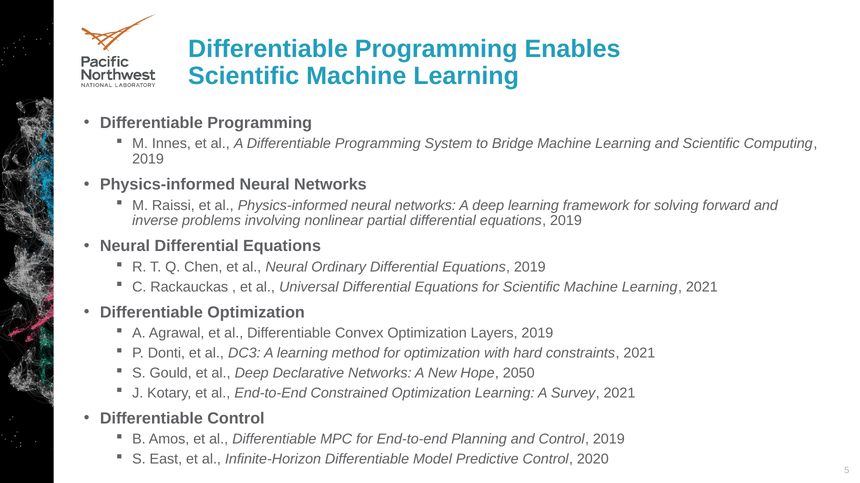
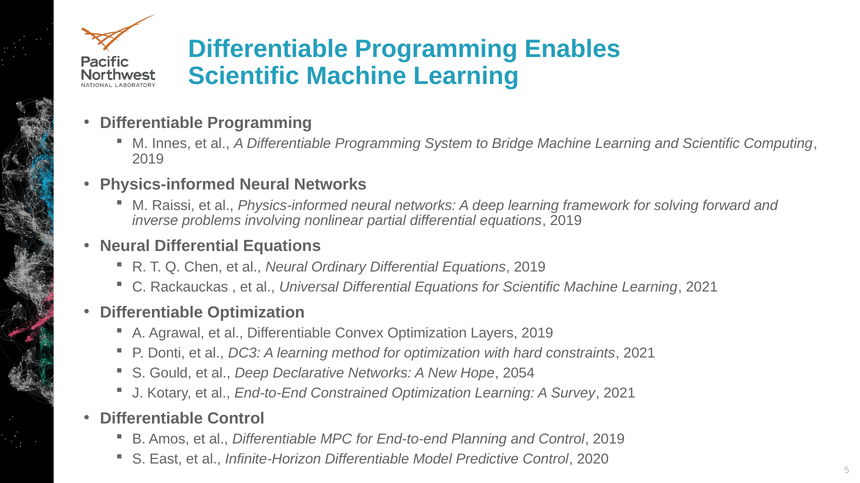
2050: 2050 -> 2054
